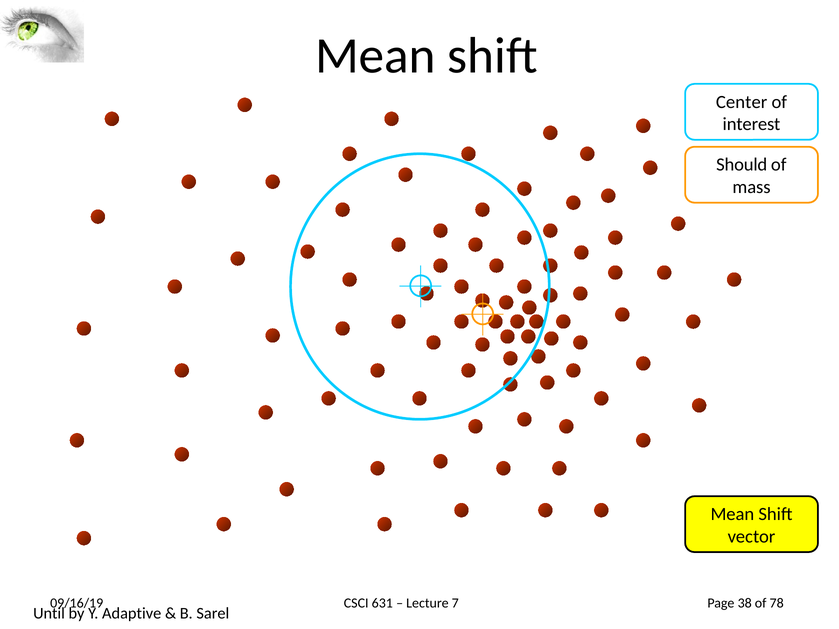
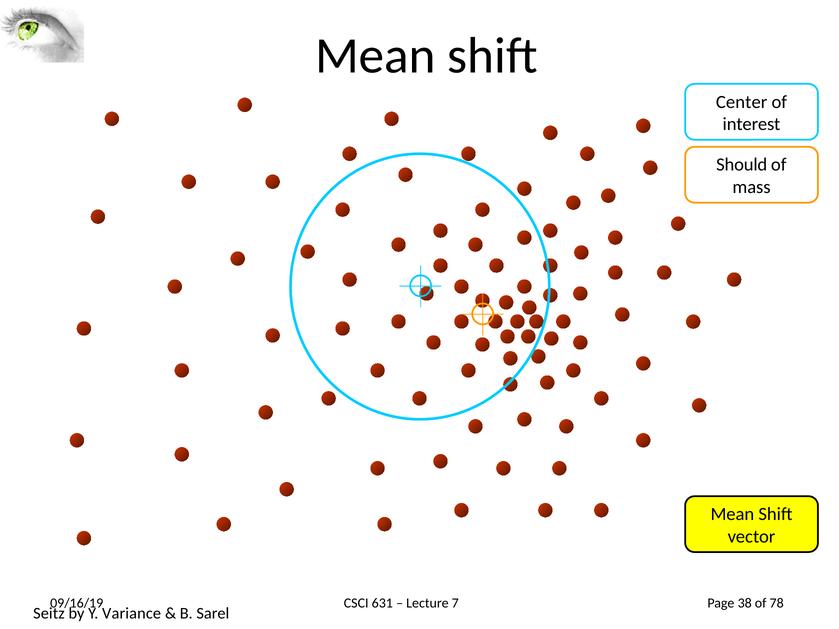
Until: Until -> Seitz
Adaptive: Adaptive -> Variance
